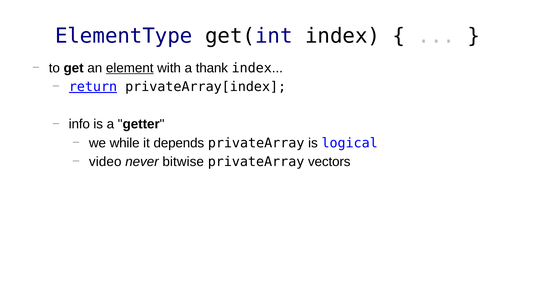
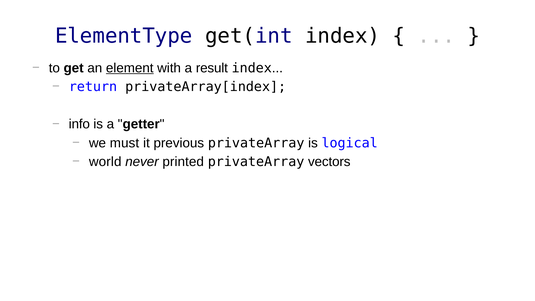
thank: thank -> result
return underline: present -> none
while: while -> must
depends: depends -> previous
video: video -> world
bitwise: bitwise -> printed
